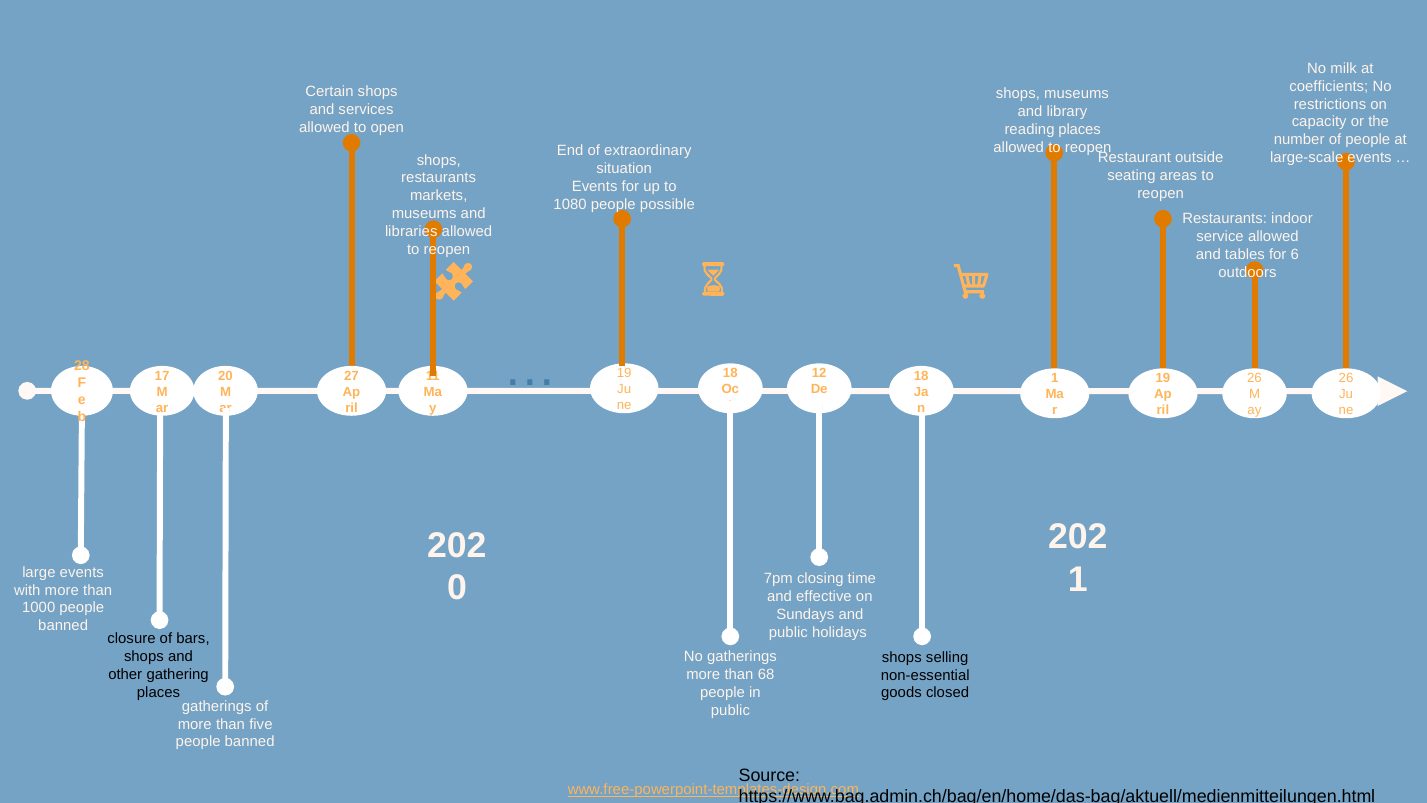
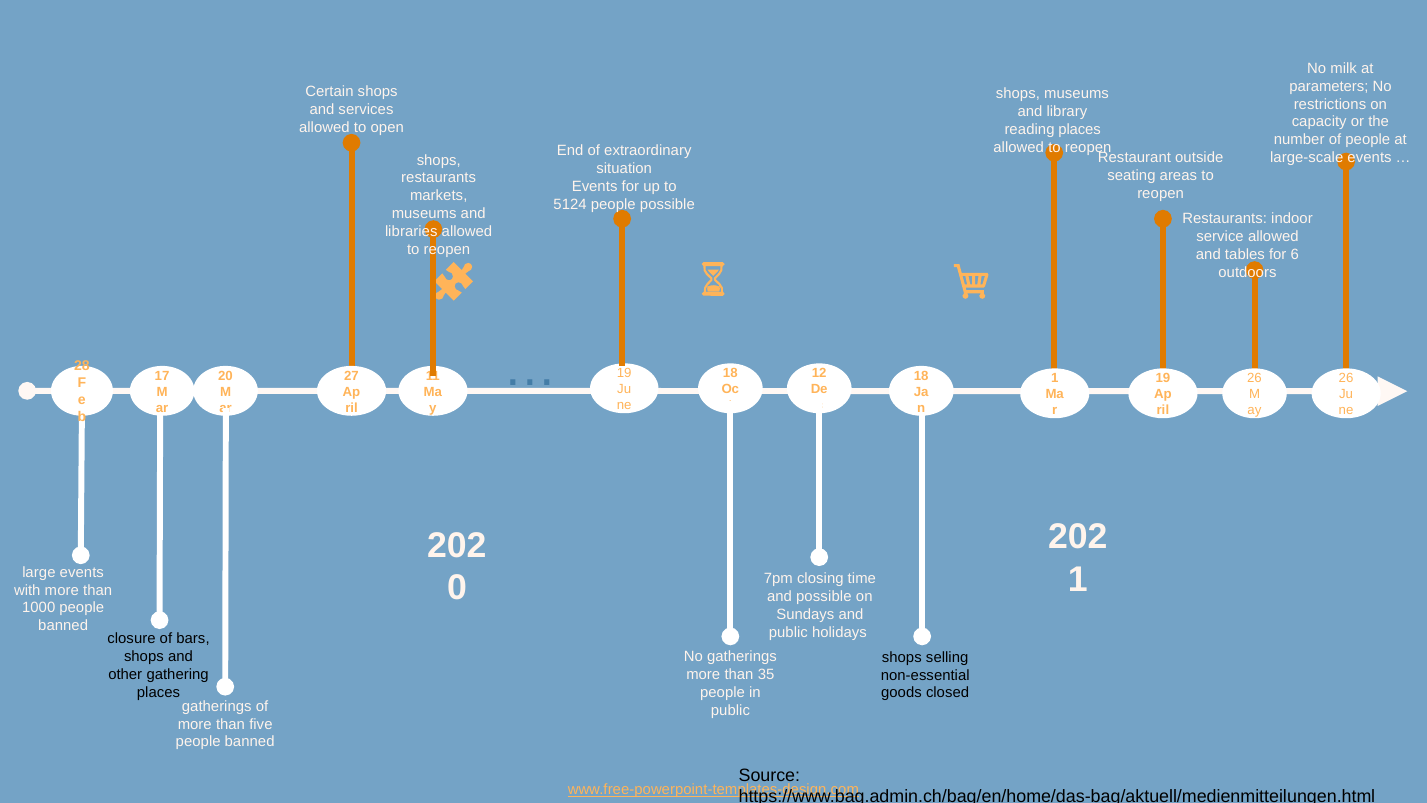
coefficients: coefficients -> parameters
1080: 1080 -> 5124
and effective: effective -> possible
68: 68 -> 35
